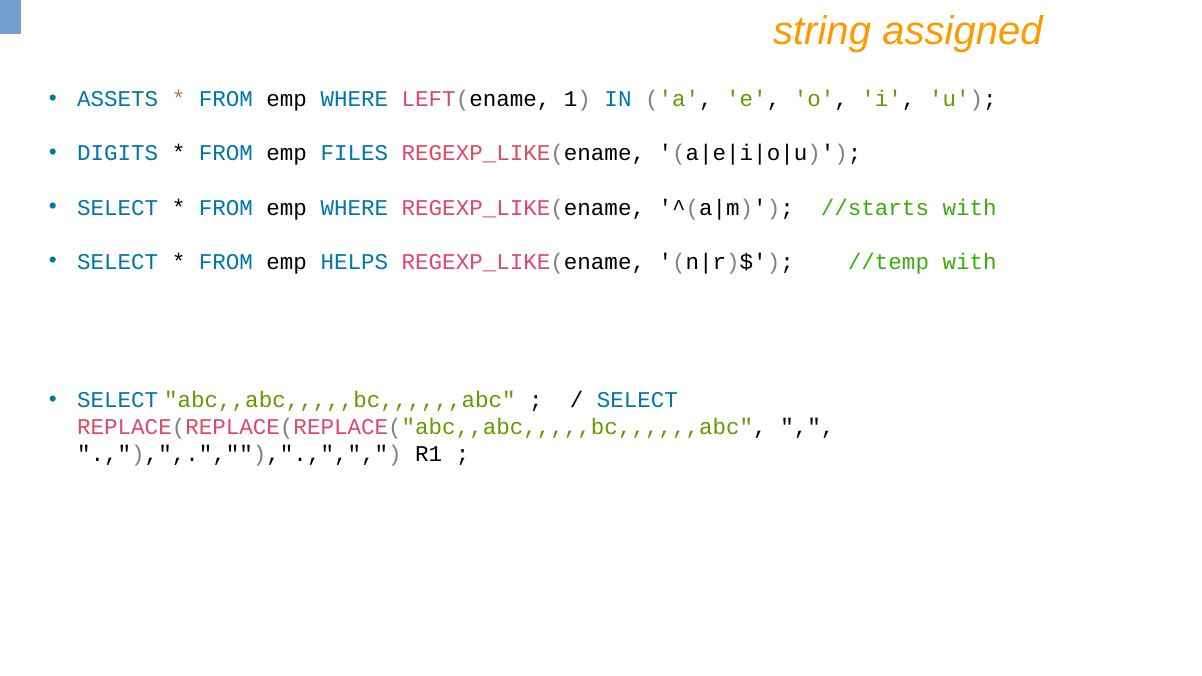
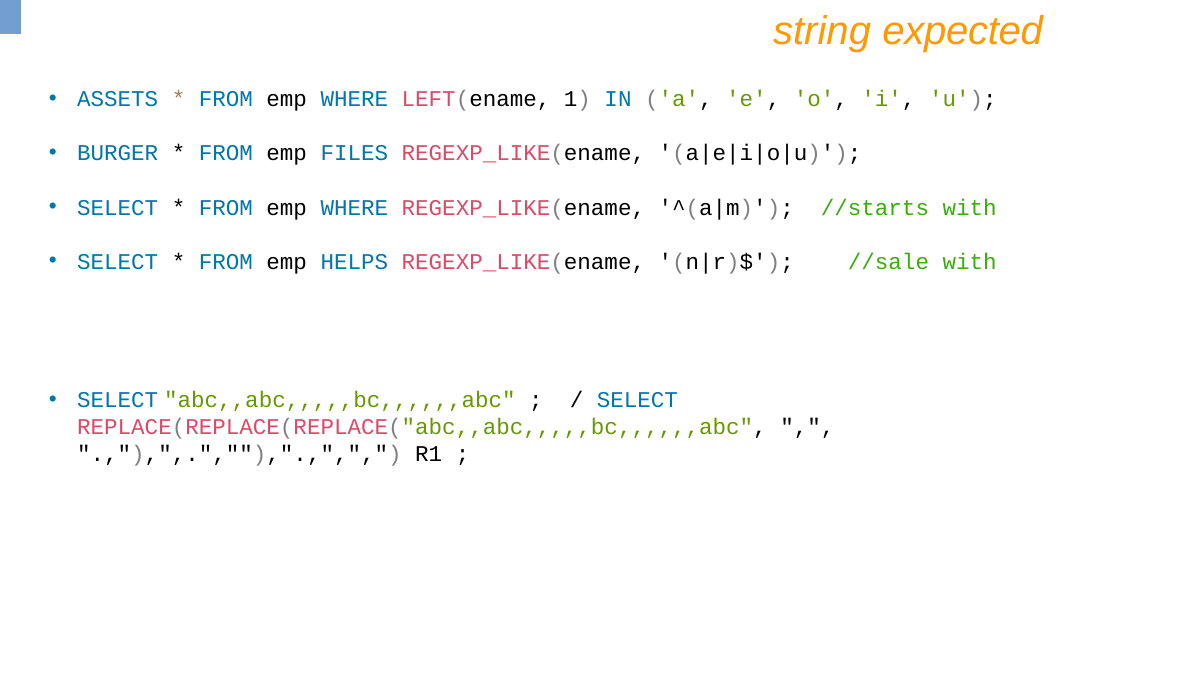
assigned: assigned -> expected
DIGITS: DIGITS -> BURGER
//temp: //temp -> //sale
